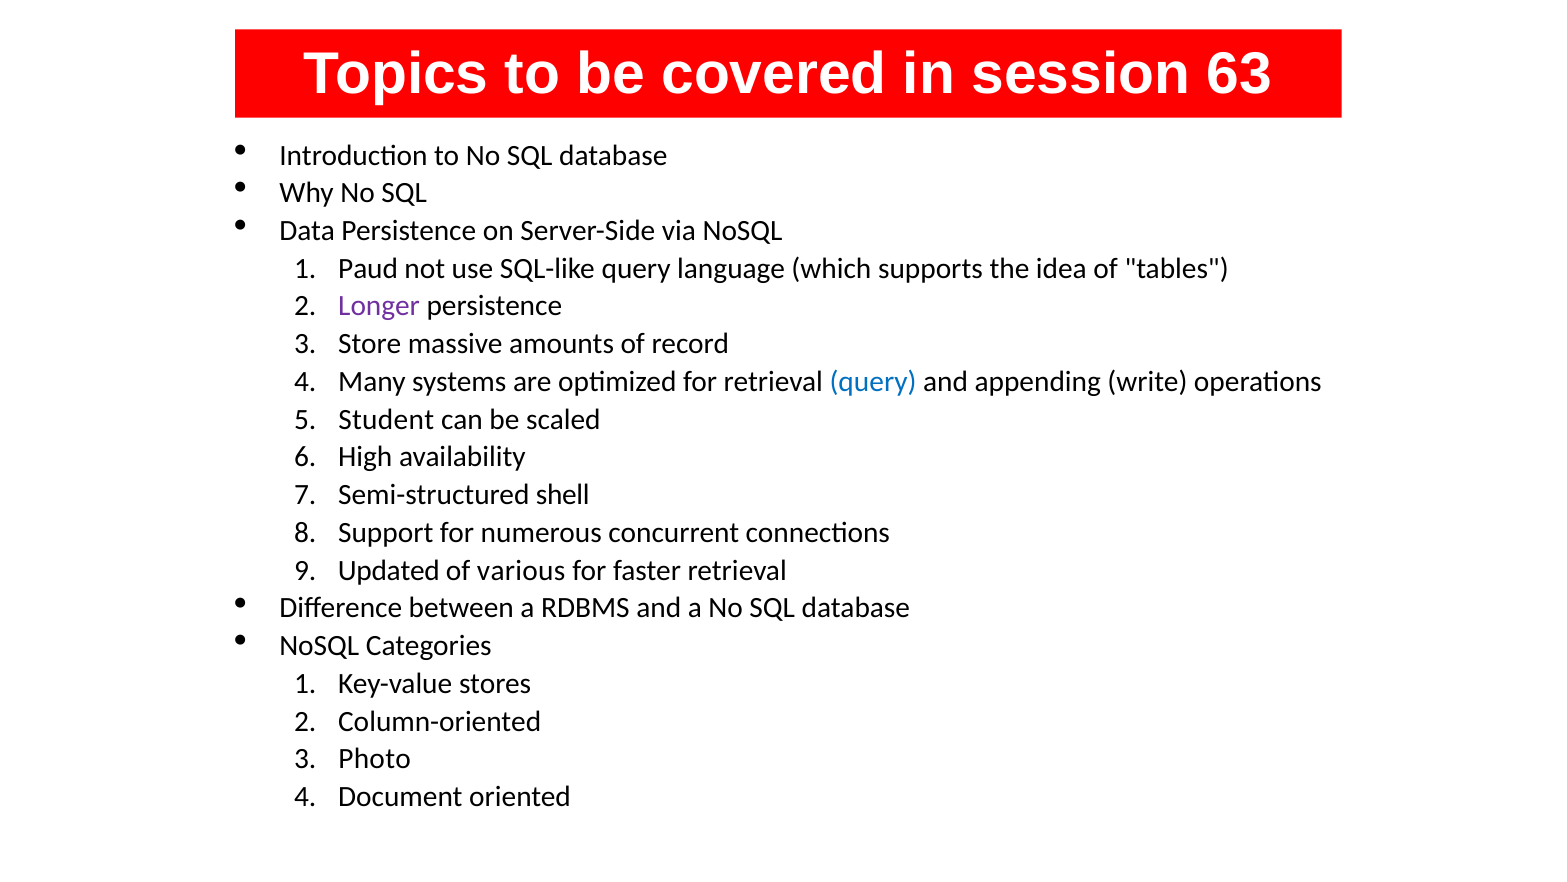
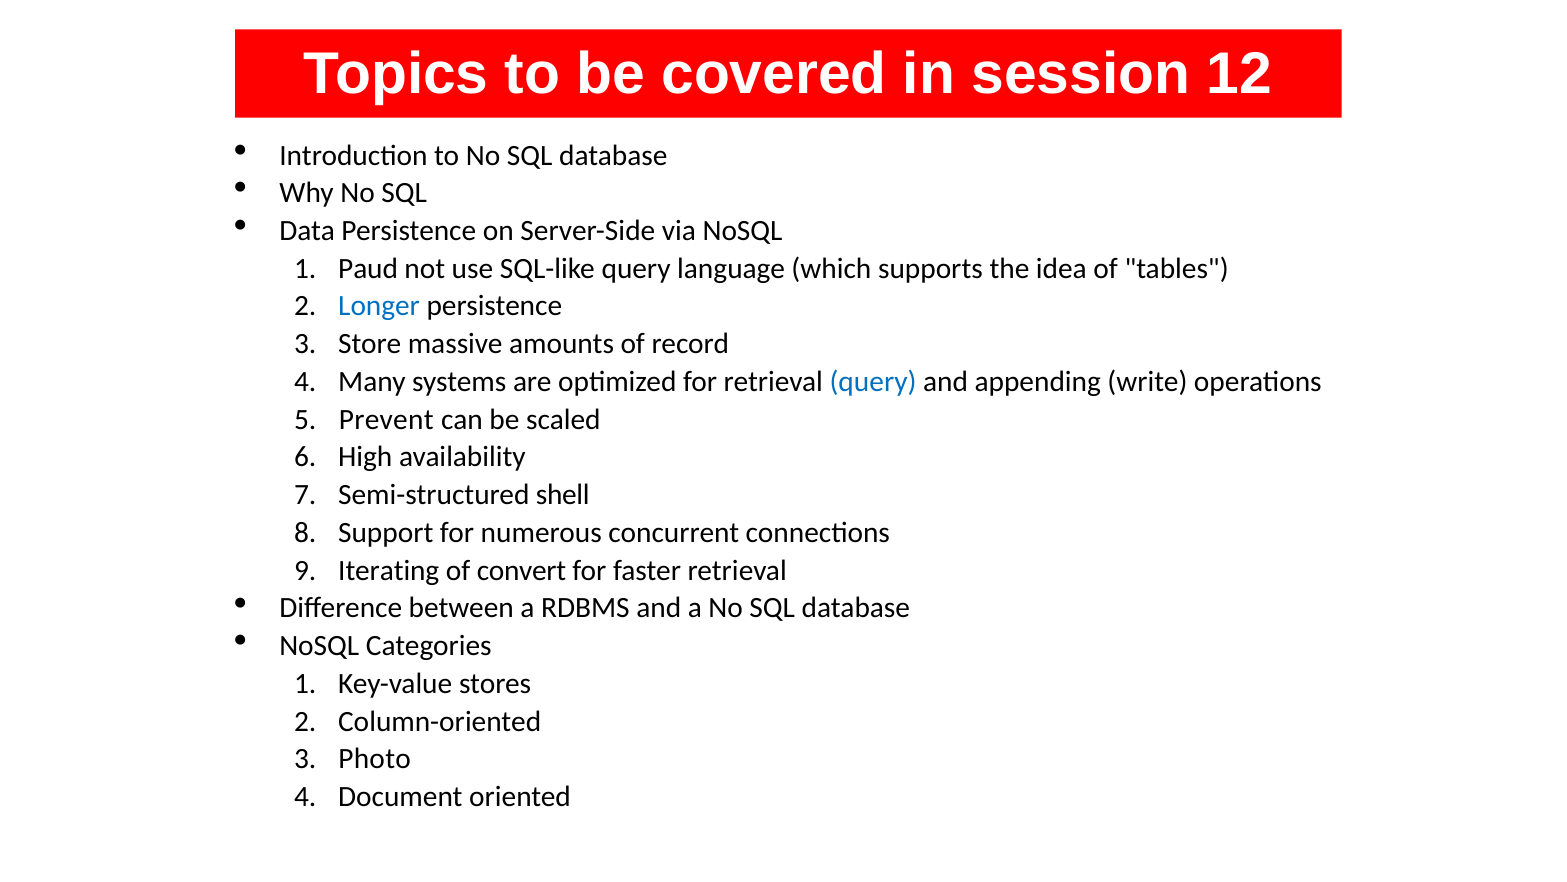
63: 63 -> 12
Longer colour: purple -> blue
Student: Student -> Prevent
Updated: Updated -> Iterating
various: various -> convert
